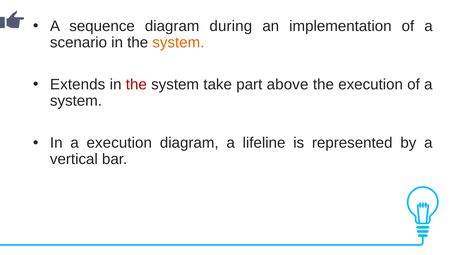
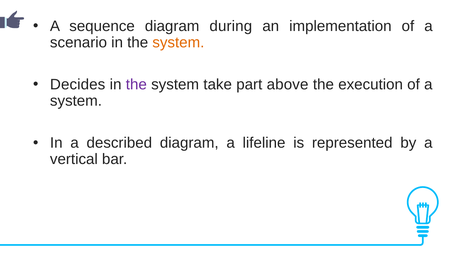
Extends: Extends -> Decides
the at (136, 84) colour: red -> purple
a execution: execution -> described
